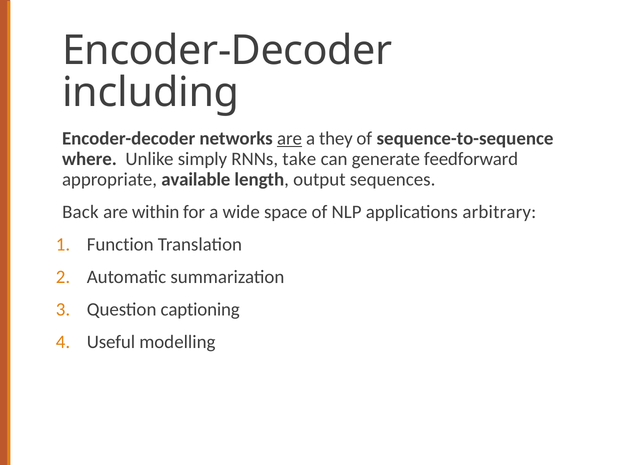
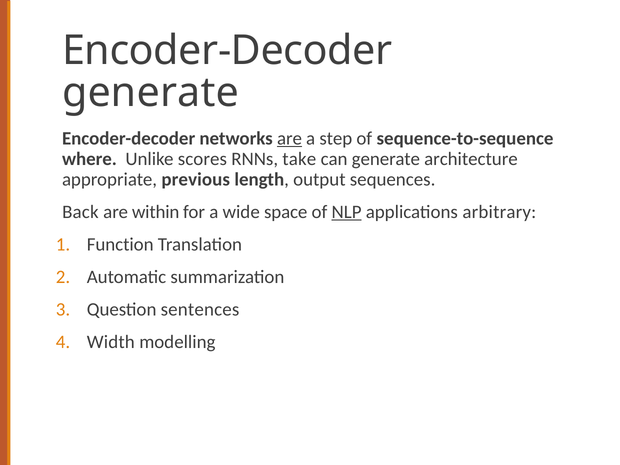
including at (151, 93): including -> generate
they: they -> step
simply: simply -> scores
feedforward: feedforward -> architecture
available: available -> previous
NLP underline: none -> present
captioning: captioning -> sentences
Useful: Useful -> Width
